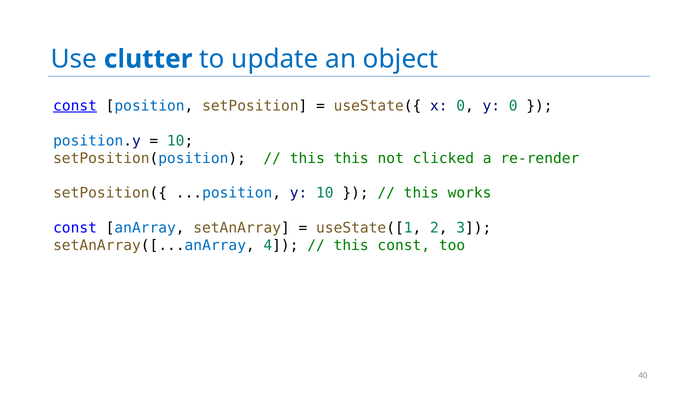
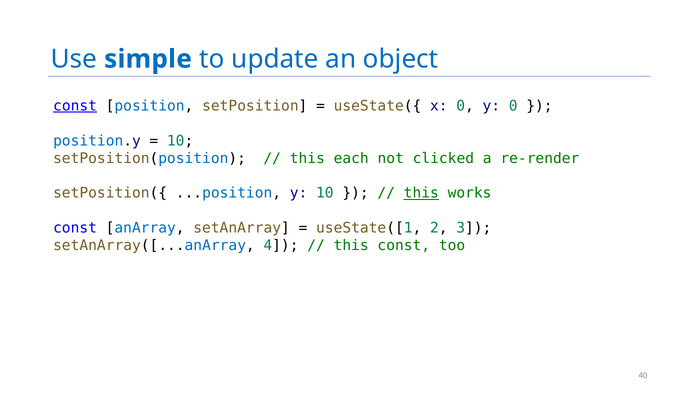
clutter: clutter -> simple
this this: this -> each
this at (421, 193) underline: none -> present
